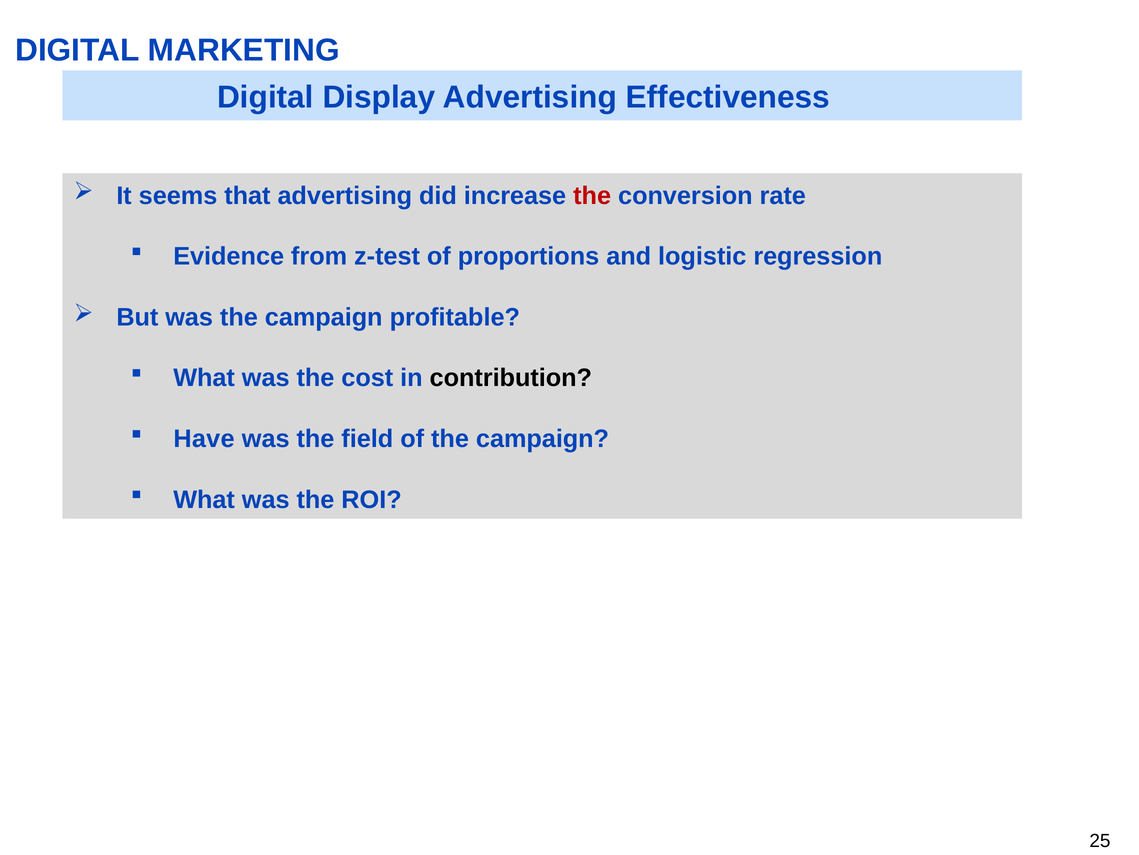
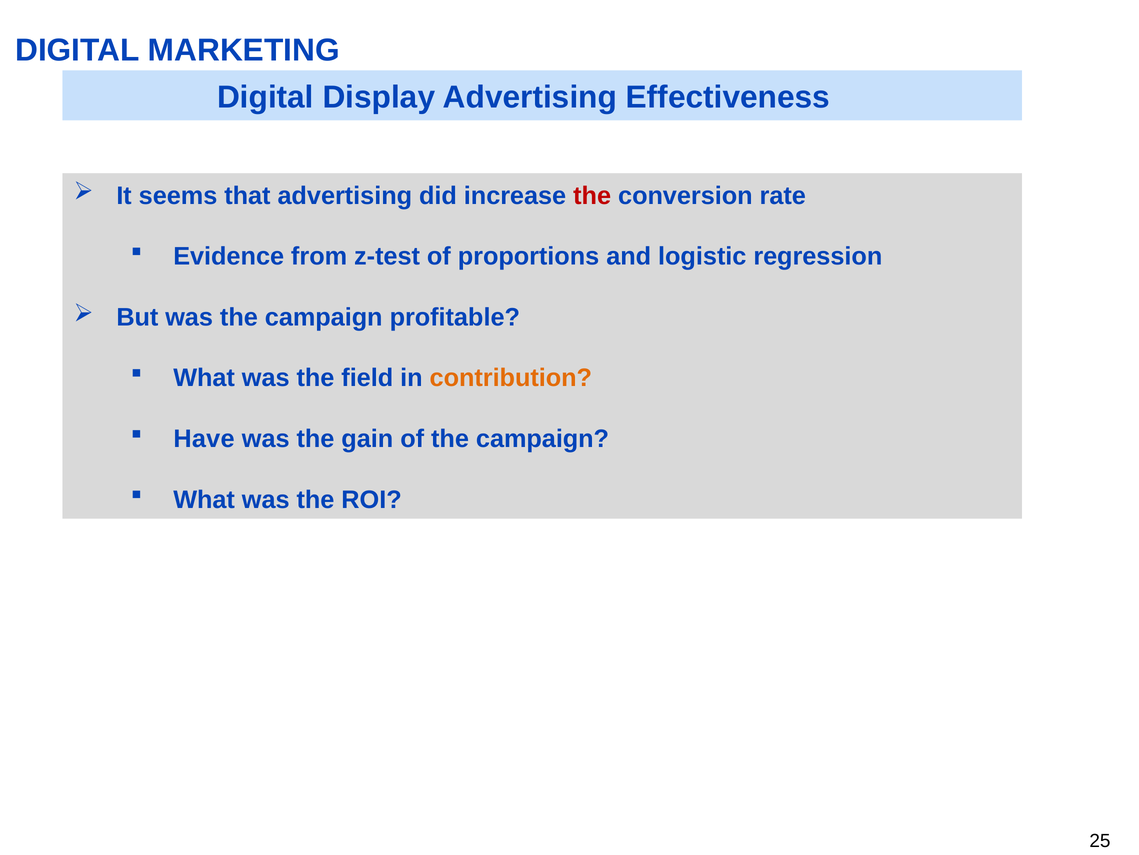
cost: cost -> field
contribution colour: black -> orange
field: field -> gain
